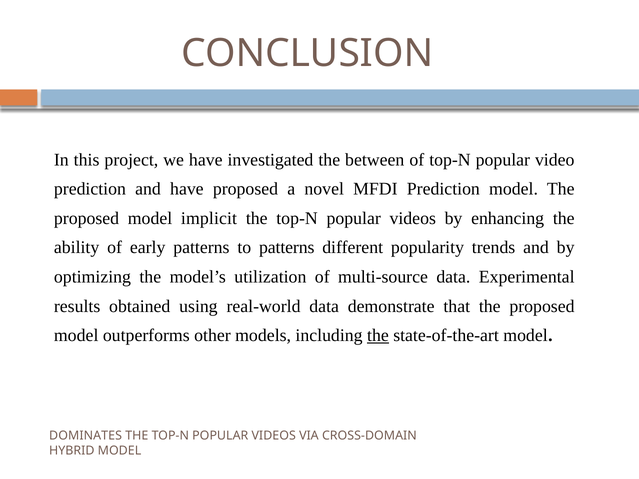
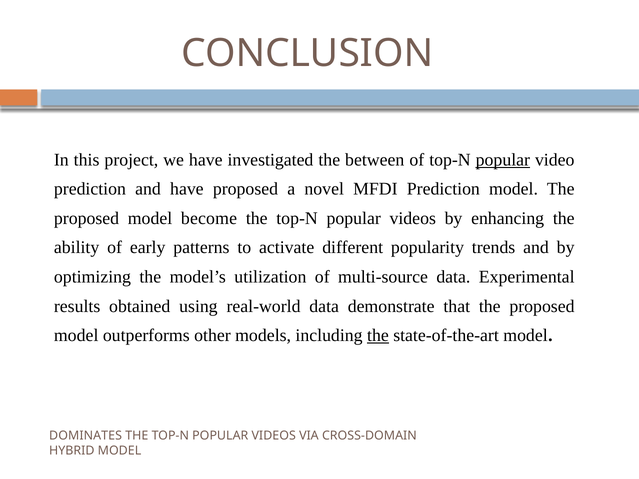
popular at (503, 160) underline: none -> present
implicit: implicit -> become
to patterns: patterns -> activate
